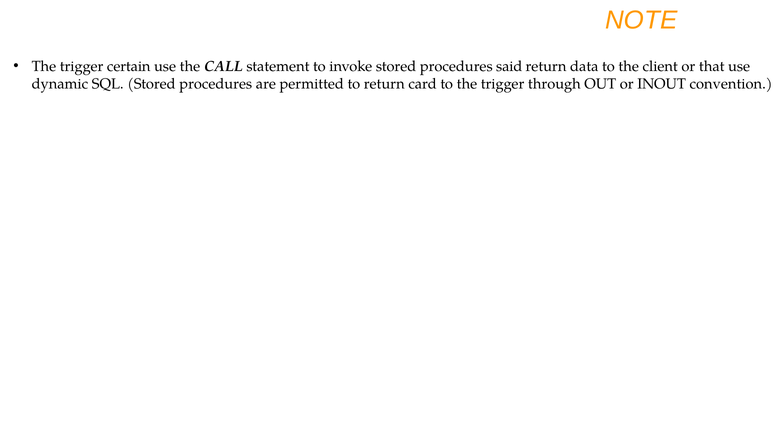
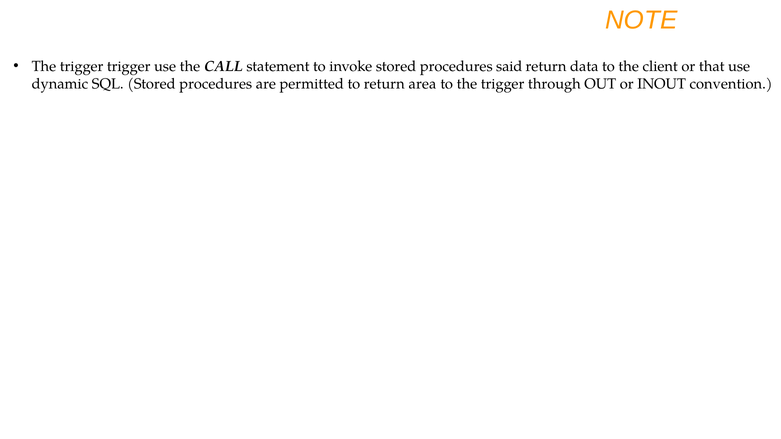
trigger certain: certain -> trigger
card: card -> area
